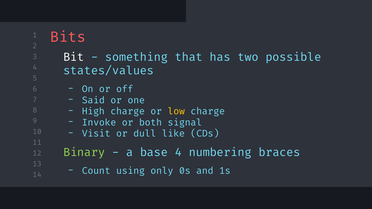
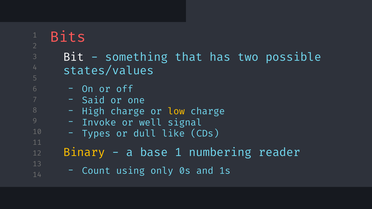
both: both -> well
Visit: Visit -> Types
Binary colour: light green -> yellow
base 4: 4 -> 1
braces: braces -> reader
